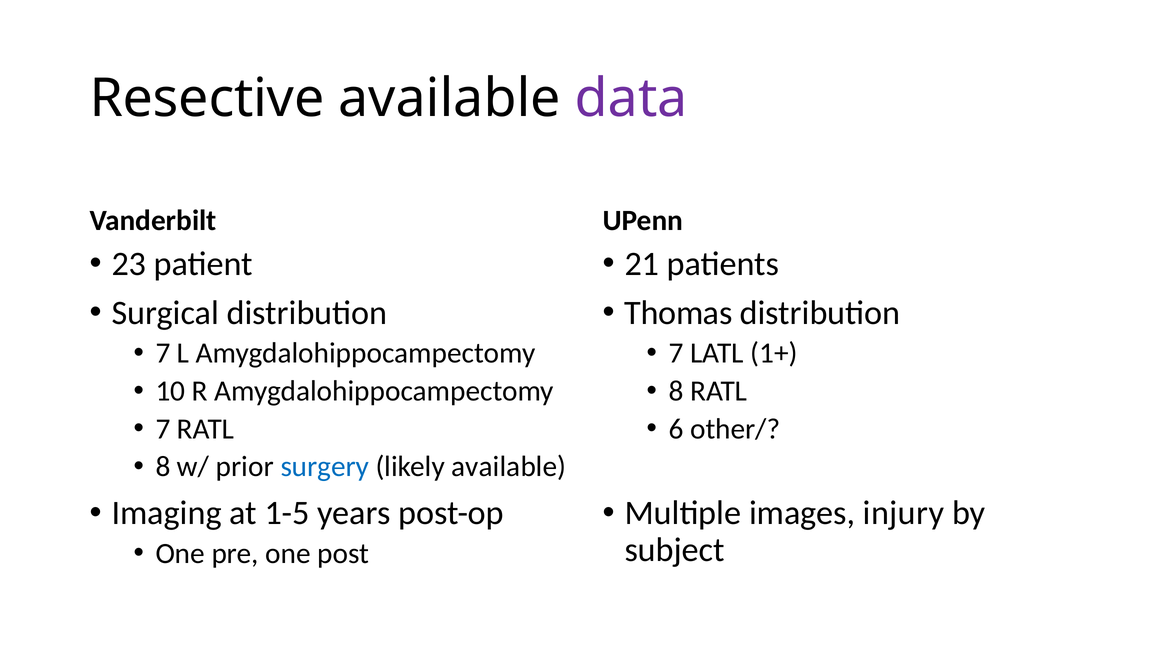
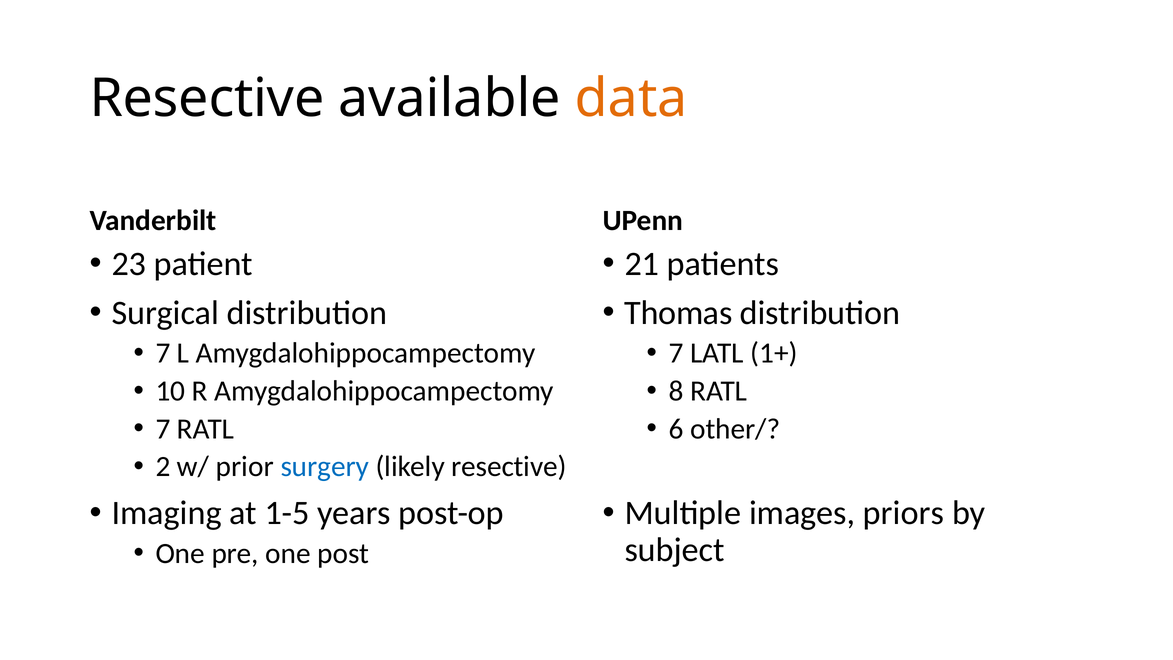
data colour: purple -> orange
8 at (163, 466): 8 -> 2
likely available: available -> resective
injury: injury -> priors
